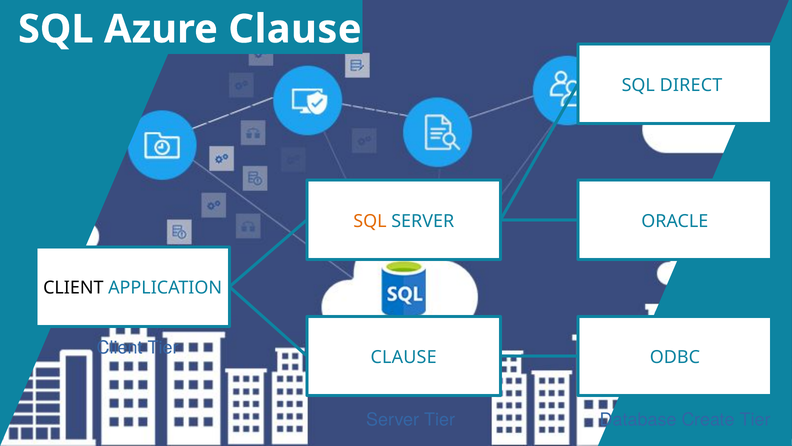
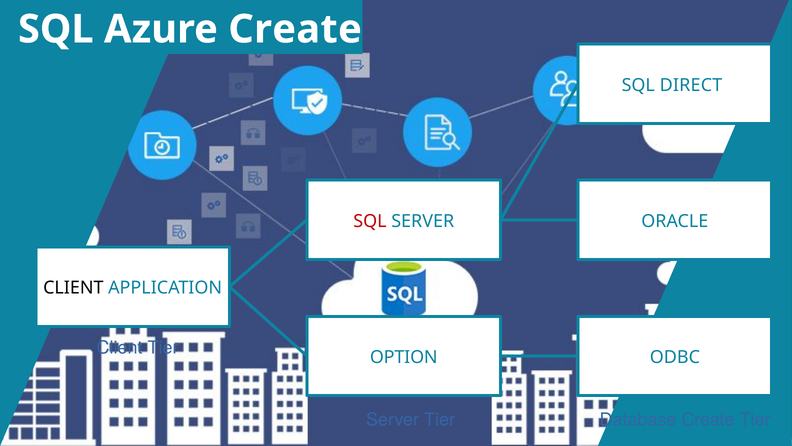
Azure Clause: Clause -> Create
SQL at (370, 221) colour: orange -> red
CLAUSE at (404, 357): CLAUSE -> OPTION
